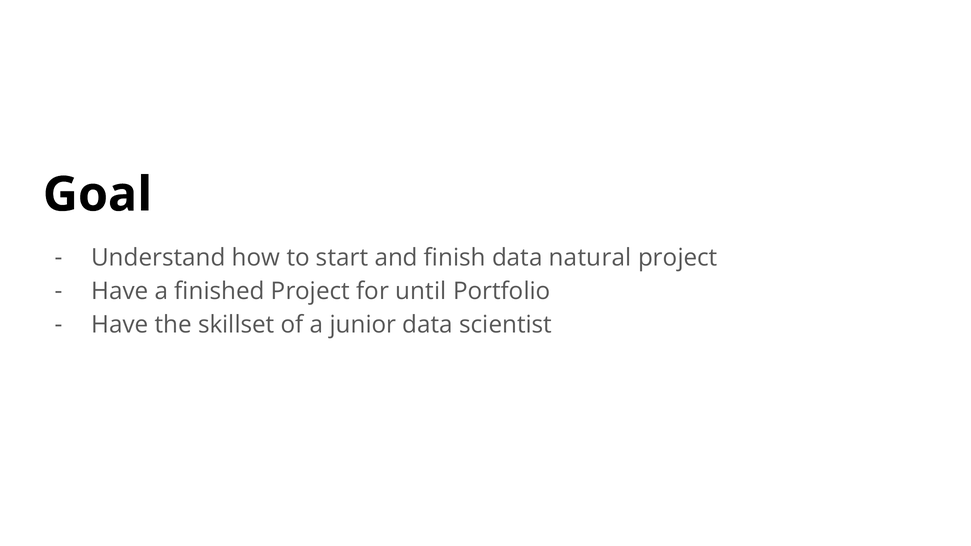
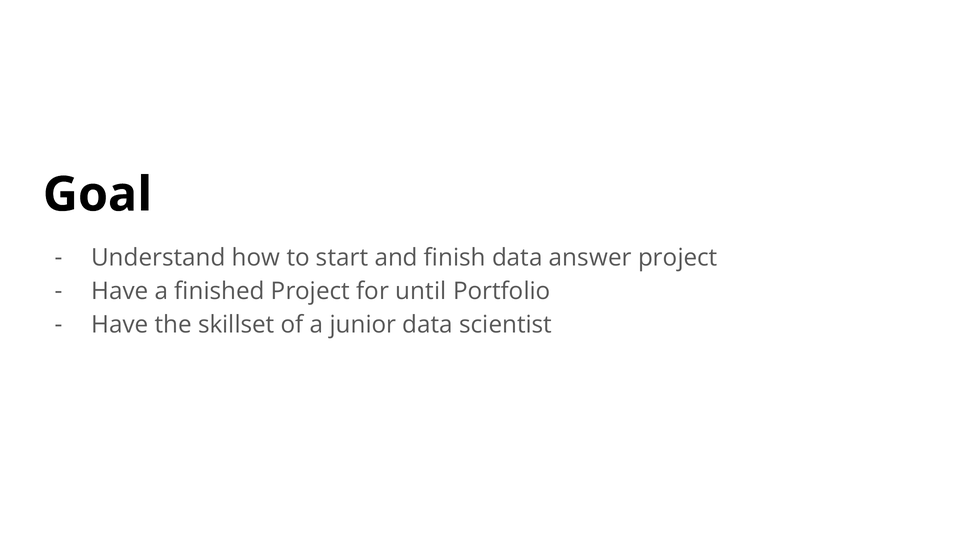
natural: natural -> answer
